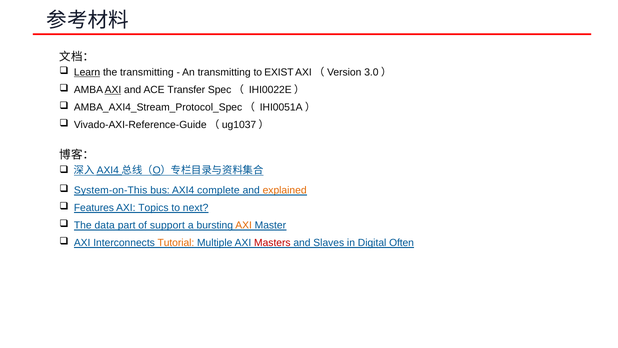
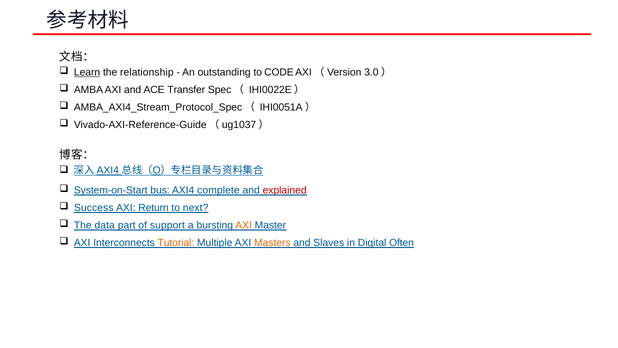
the transmitting: transmitting -> relationship
An transmitting: transmitting -> outstanding
EXIST: EXIST -> CODE
AXI at (113, 90) underline: present -> none
System-on-This: System-on-This -> System-on-Start
explained colour: orange -> red
Features: Features -> Success
Topics: Topics -> Return
Masters colour: red -> orange
